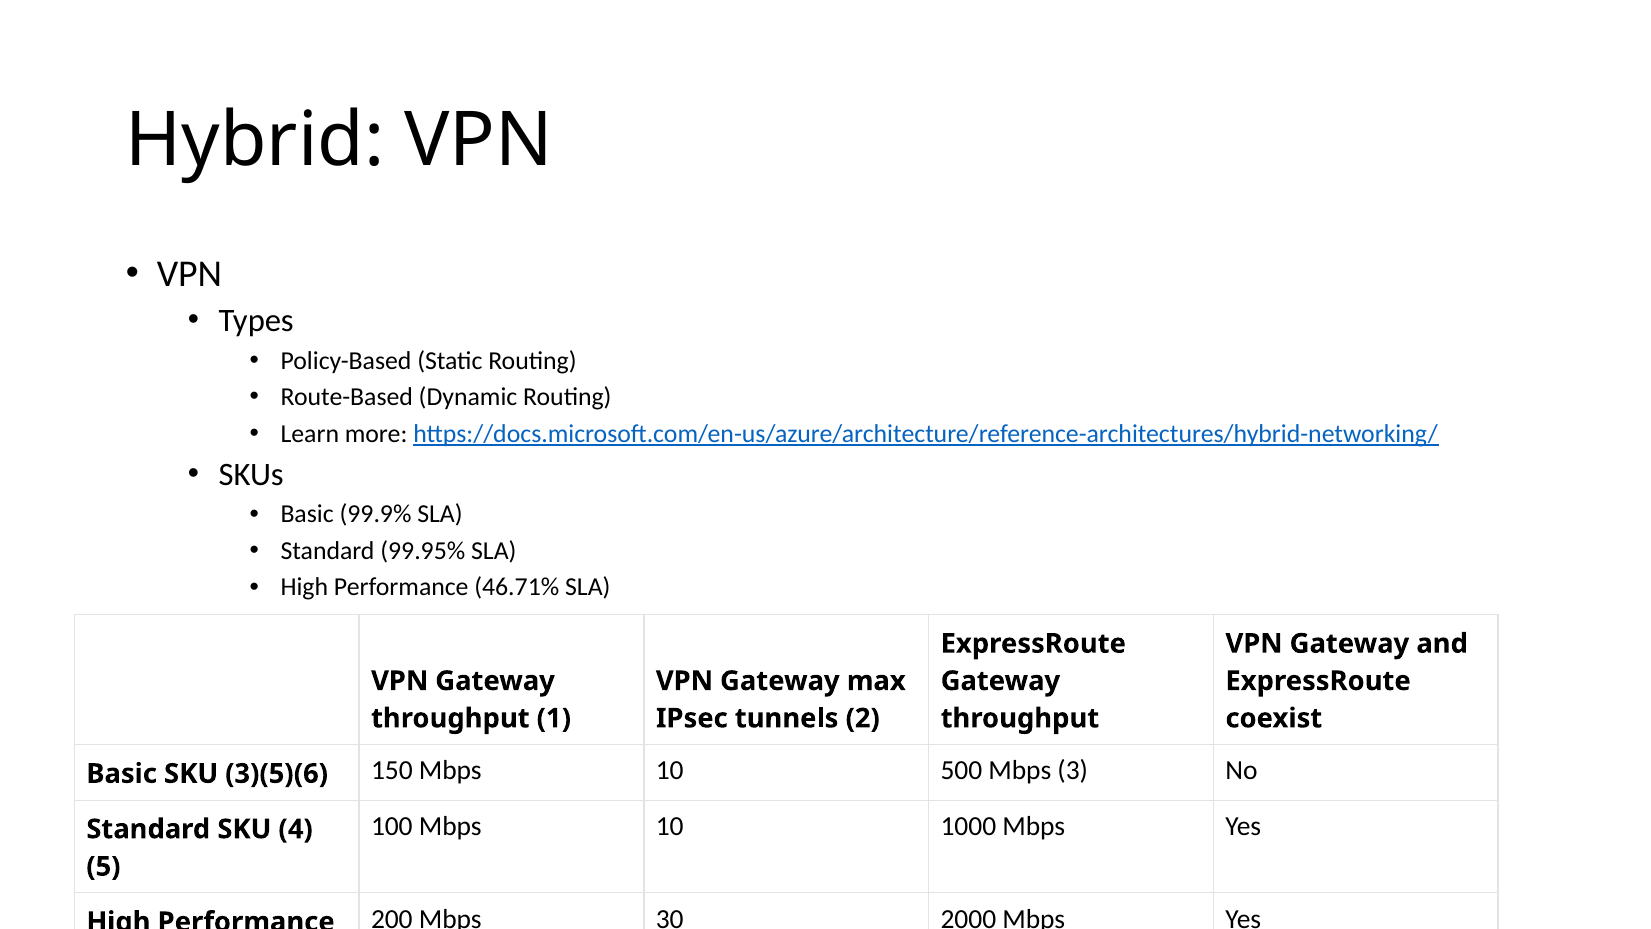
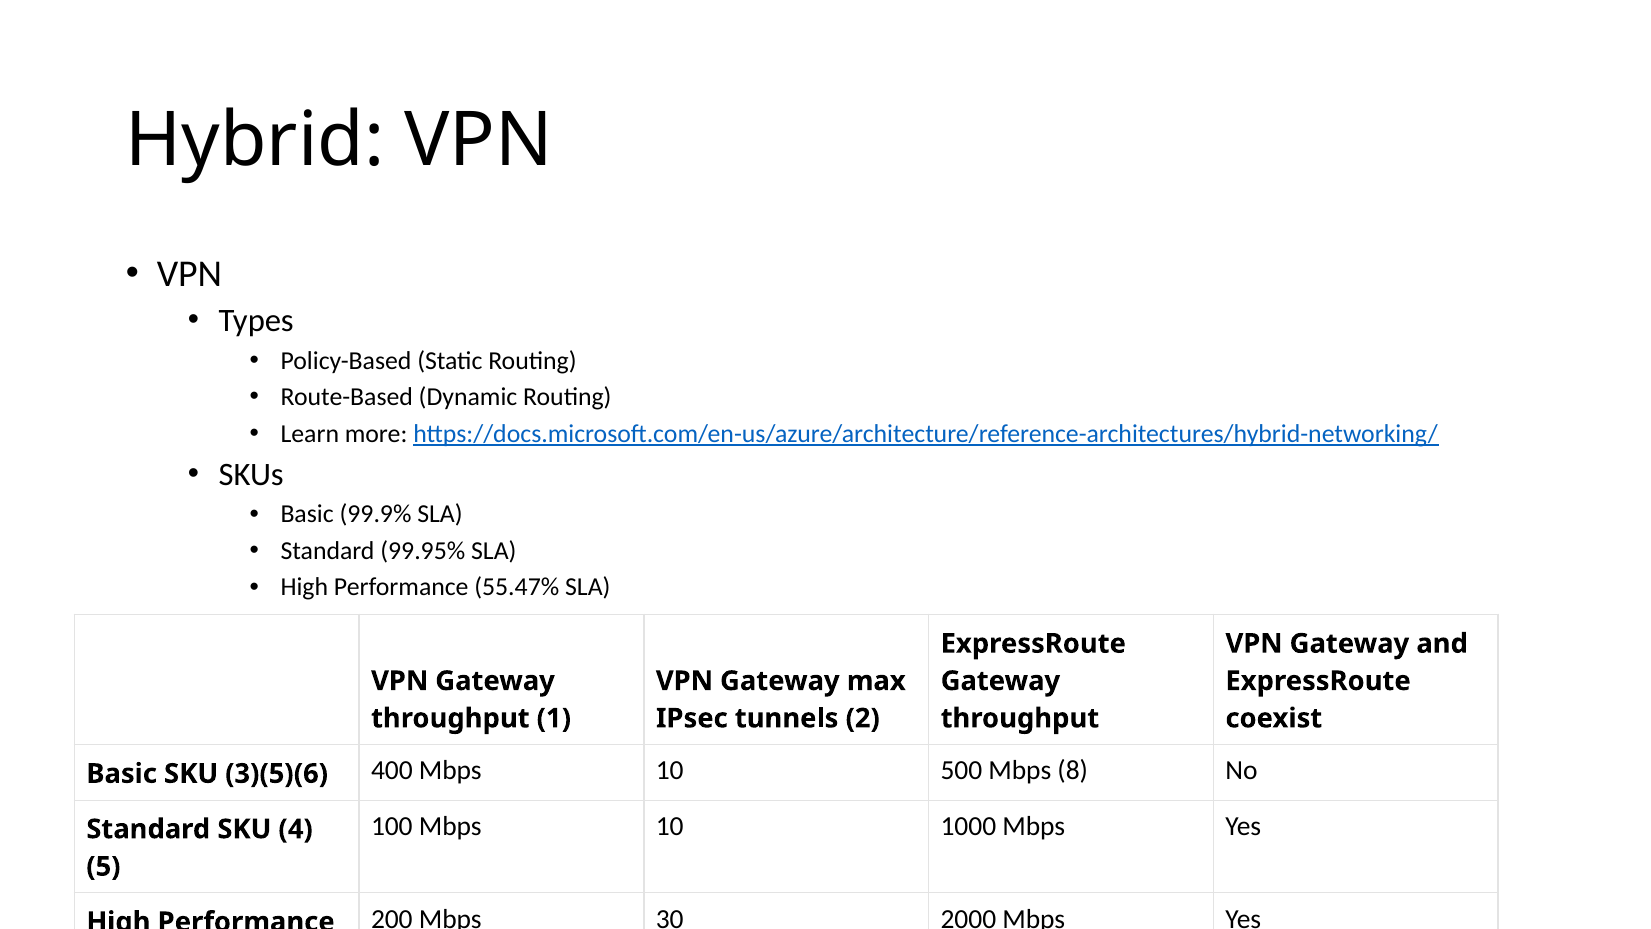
46.71%: 46.71% -> 55.47%
150: 150 -> 400
3: 3 -> 8
